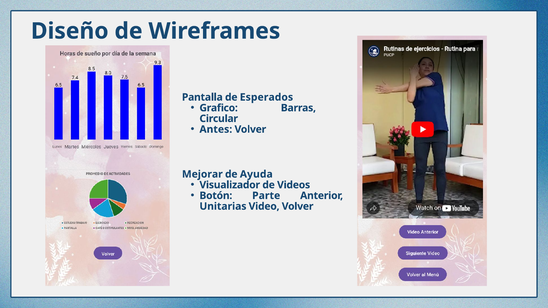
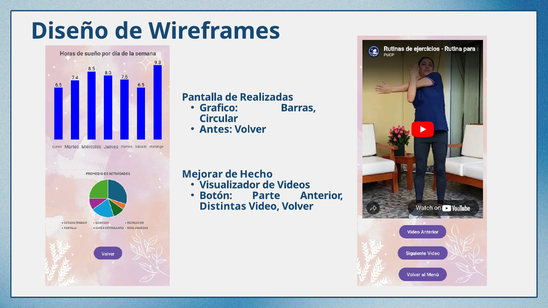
Esperados: Esperados -> Realizadas
Ayuda: Ayuda -> Hecho
Unitarias: Unitarias -> Distintas
